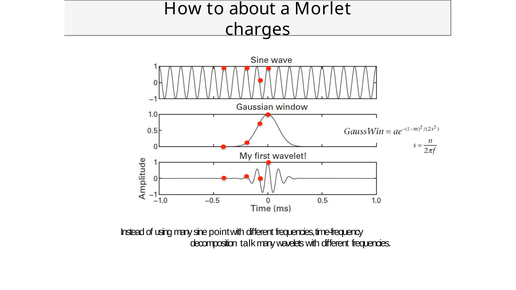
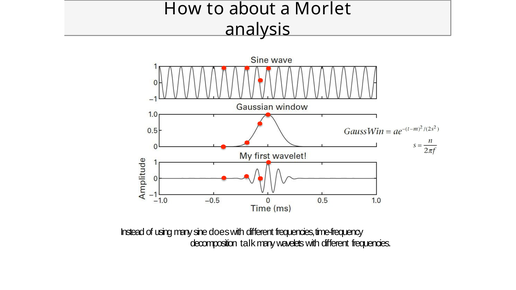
charges: charges -> analysis
point: point -> does
